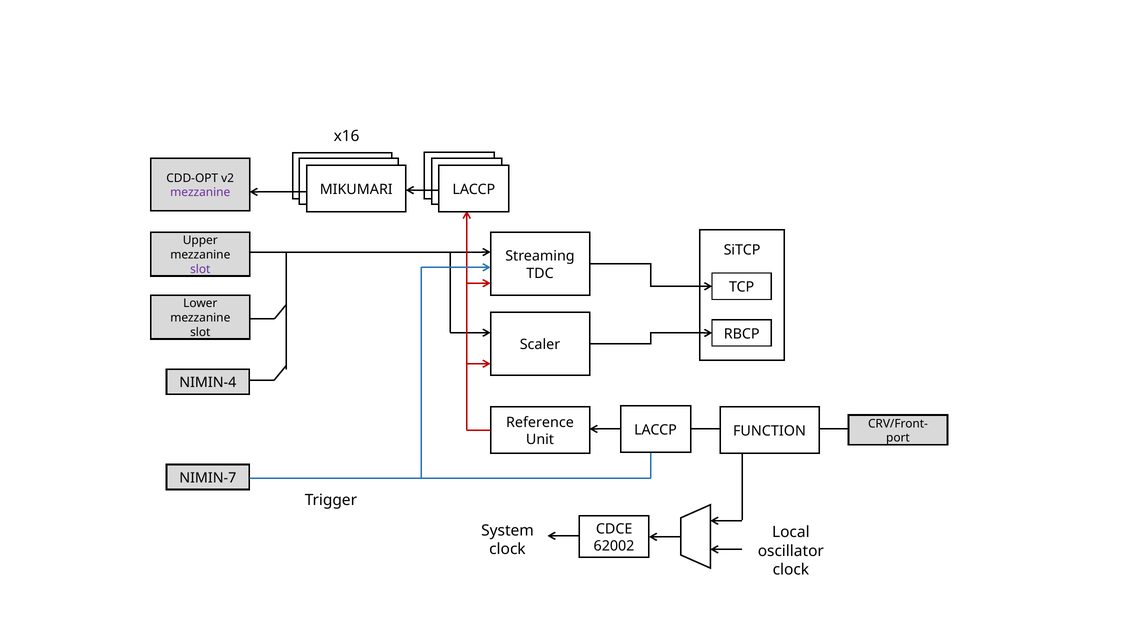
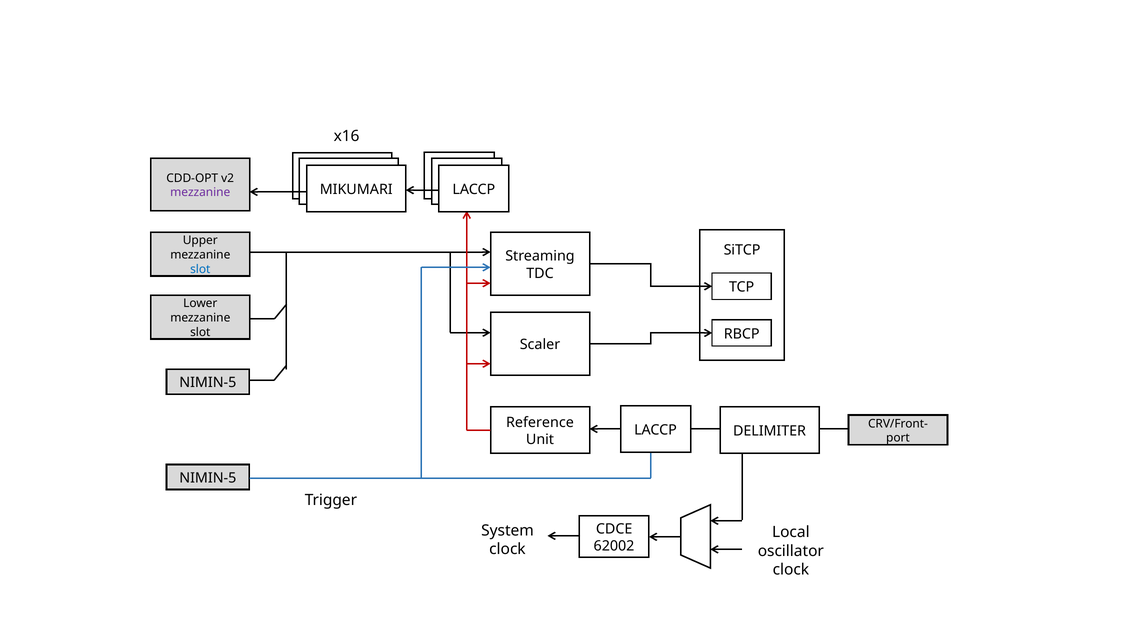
slot at (200, 269) colour: purple -> blue
NIMIN-4 at (208, 383): NIMIN-4 -> NIMIN-5
FUNCTION: FUNCTION -> DELIMITER
NIMIN-7 at (208, 478): NIMIN-7 -> NIMIN-5
